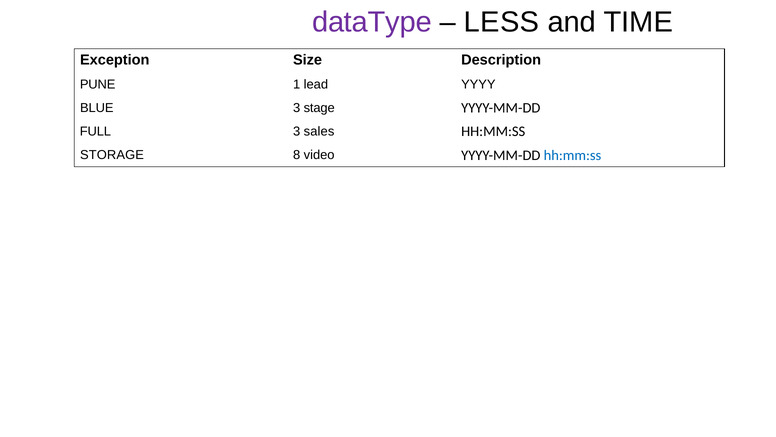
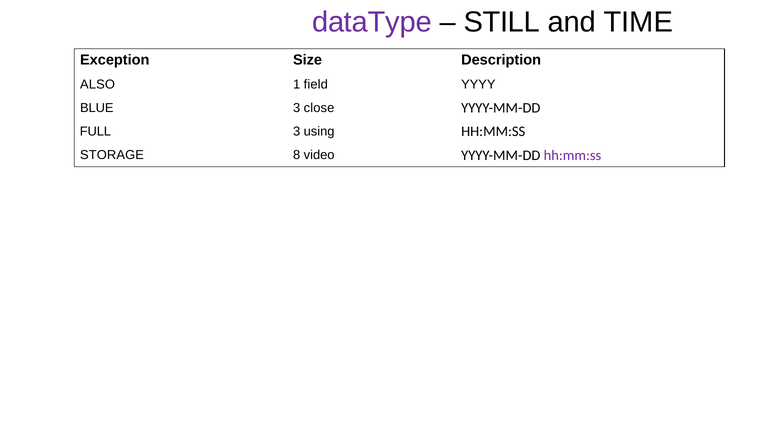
LESS: LESS -> STILL
PUNE: PUNE -> ALSO
lead: lead -> field
stage: stage -> close
sales: sales -> using
hh:mm:ss at (572, 155) colour: blue -> purple
